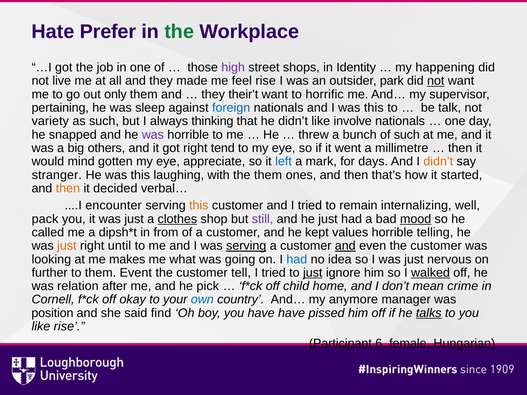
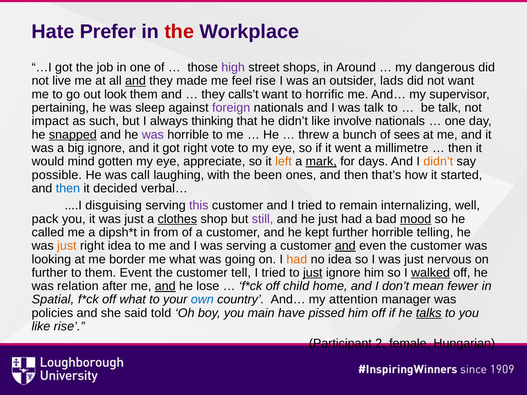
the at (179, 32) colour: green -> red
Identity: Identity -> Around
happening: happening -> dangerous
and at (135, 81) underline: none -> present
park: park -> lads
not at (436, 81) underline: present -> none
only: only -> look
their’t: their’t -> calls’t
foreign colour: blue -> purple
I was this: this -> talk
variety: variety -> impact
snapped underline: none -> present
of such: such -> sees
big others: others -> ignore
tend: tend -> vote
left colour: blue -> orange
mark underline: none -> present
stranger: stranger -> possible
He was this: this -> call
the them: them -> been
then at (68, 188) colour: orange -> blue
encounter: encounter -> disguising
this at (199, 206) colour: orange -> purple
kept values: values -> further
right until: until -> idea
serving at (246, 246) underline: present -> none
makes: makes -> border
had at (297, 259) colour: blue -> orange
and at (165, 286) underline: none -> present
pick: pick -> lose
crime: crime -> fewer
Cornell: Cornell -> Spatial
off okay: okay -> what
anymore: anymore -> attention
position: position -> policies
find: find -> told
you have: have -> main
6: 6 -> 2
